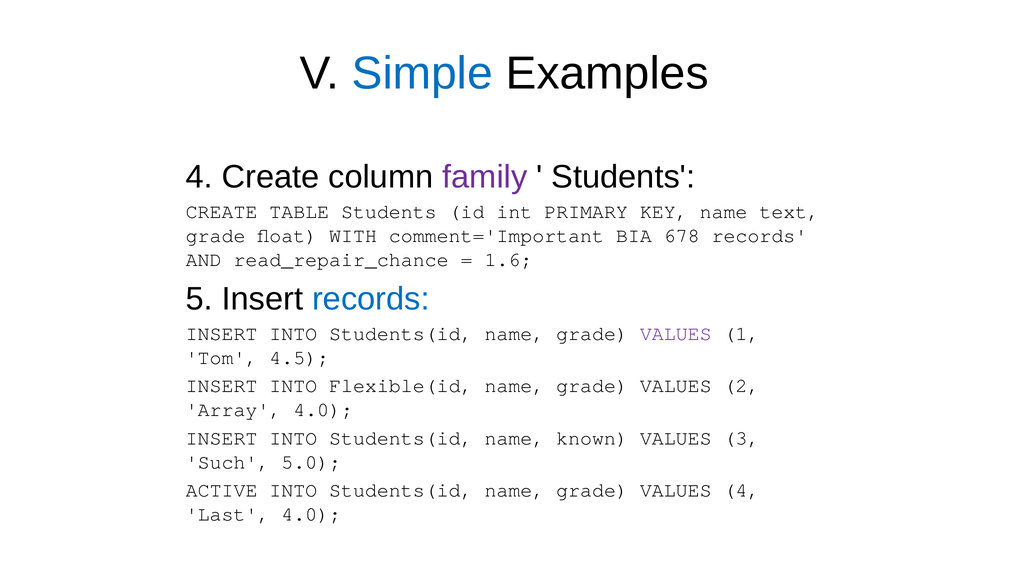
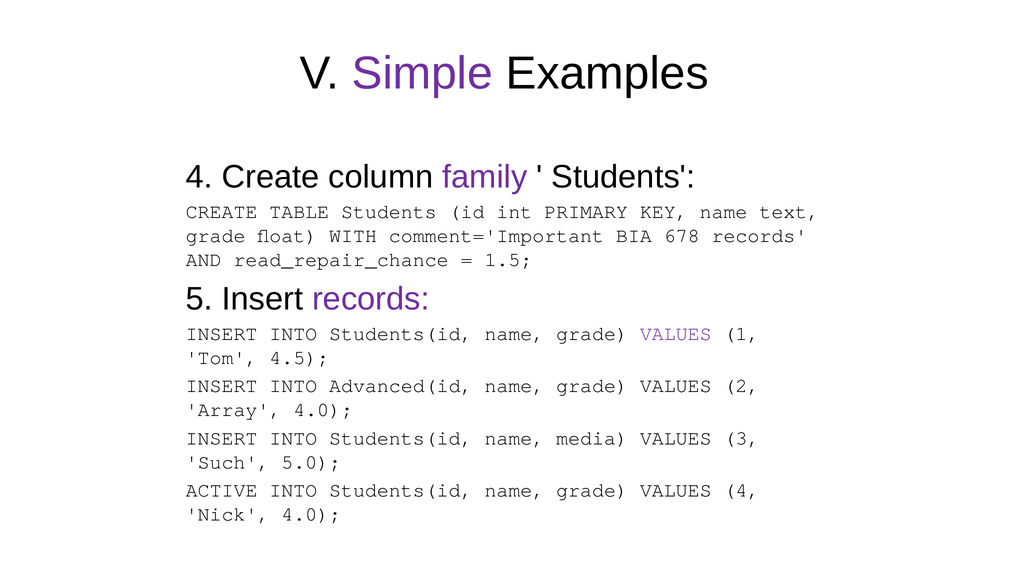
Simple colour: blue -> purple
1.6: 1.6 -> 1.5
records at (371, 299) colour: blue -> purple
Flexible(id: Flexible(id -> Advanced(id
known: known -> media
Last: Last -> Nick
